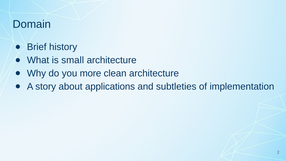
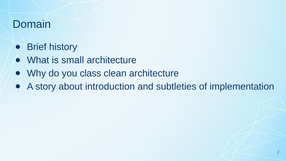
more: more -> class
applications: applications -> introduction
